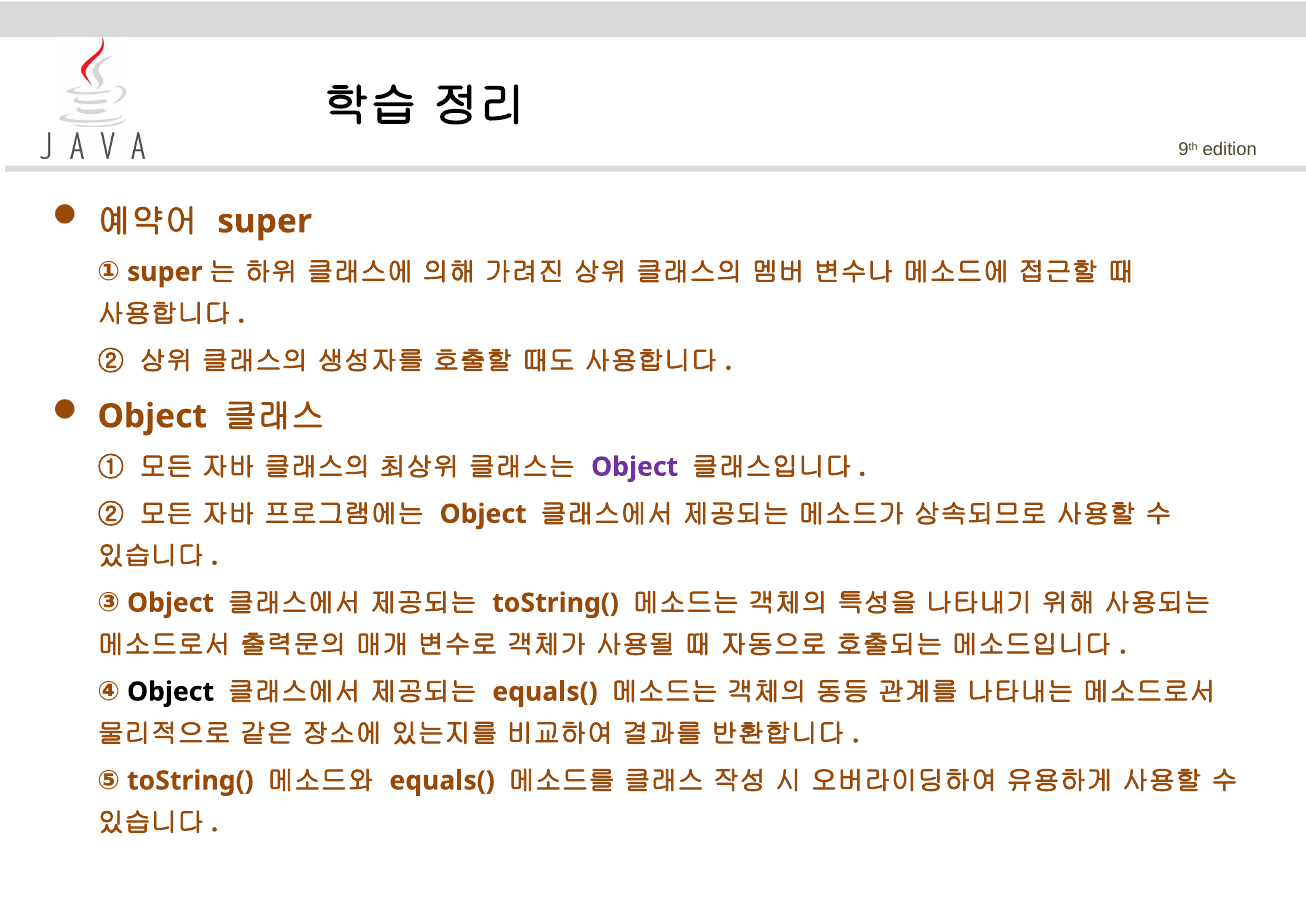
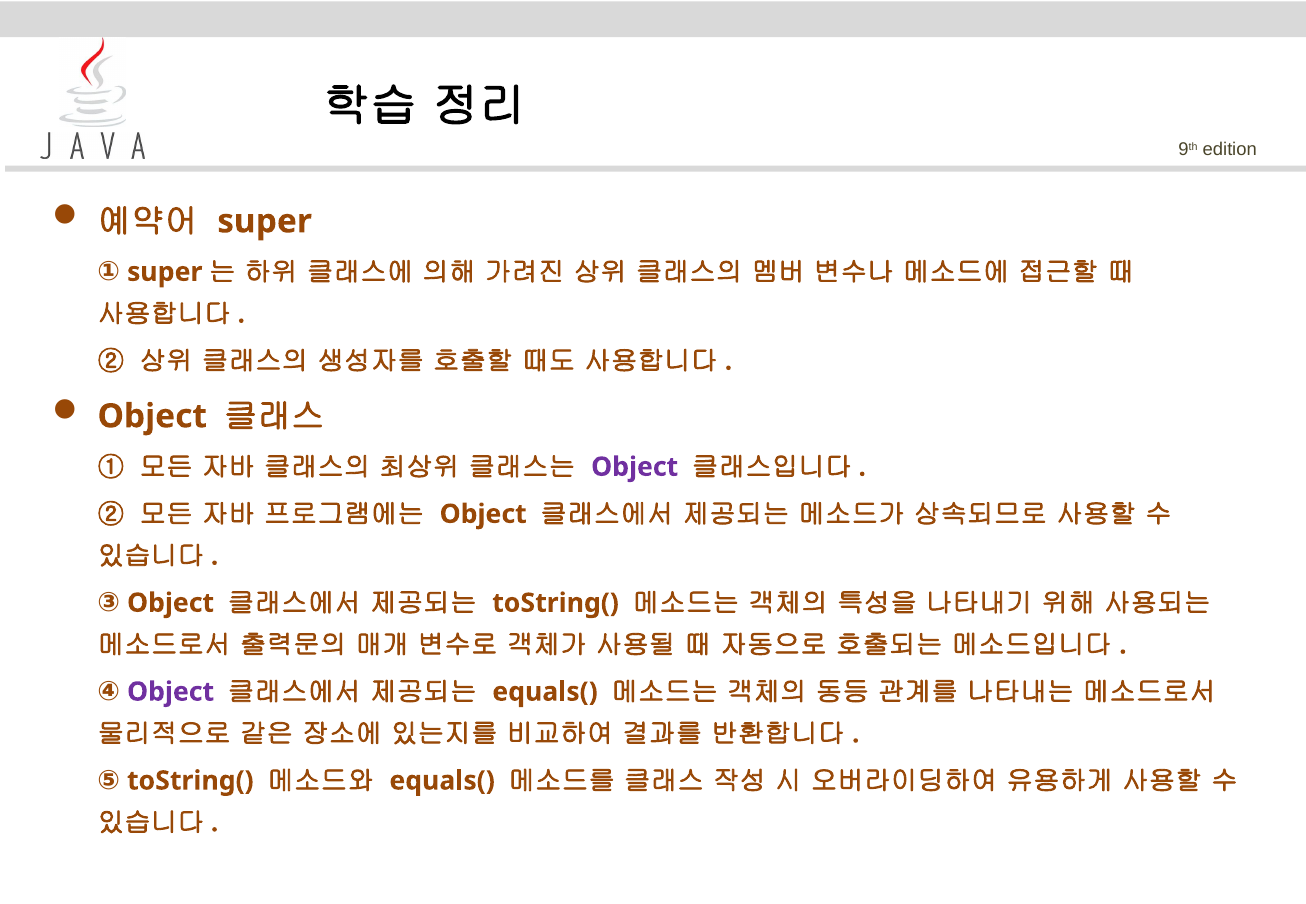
Object at (171, 692) colour: black -> purple
